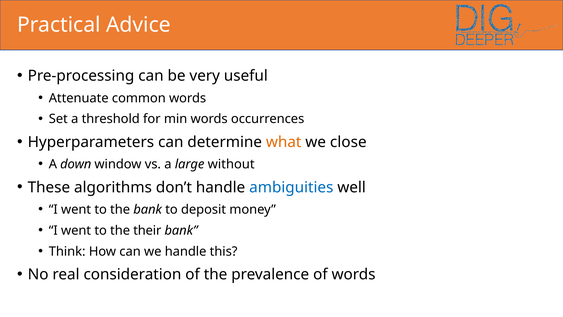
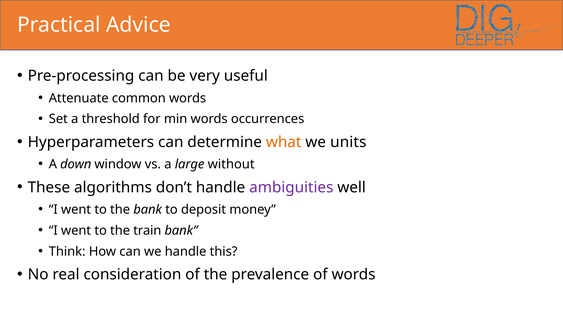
close: close -> units
ambiguities colour: blue -> purple
their: their -> train
